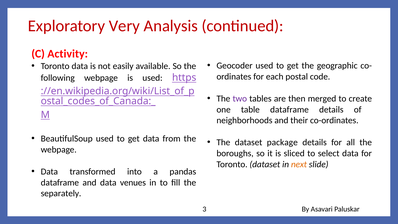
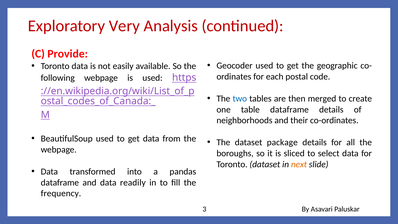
Activity: Activity -> Provide
two colour: purple -> blue
venues: venues -> readily
separately: separately -> frequency
